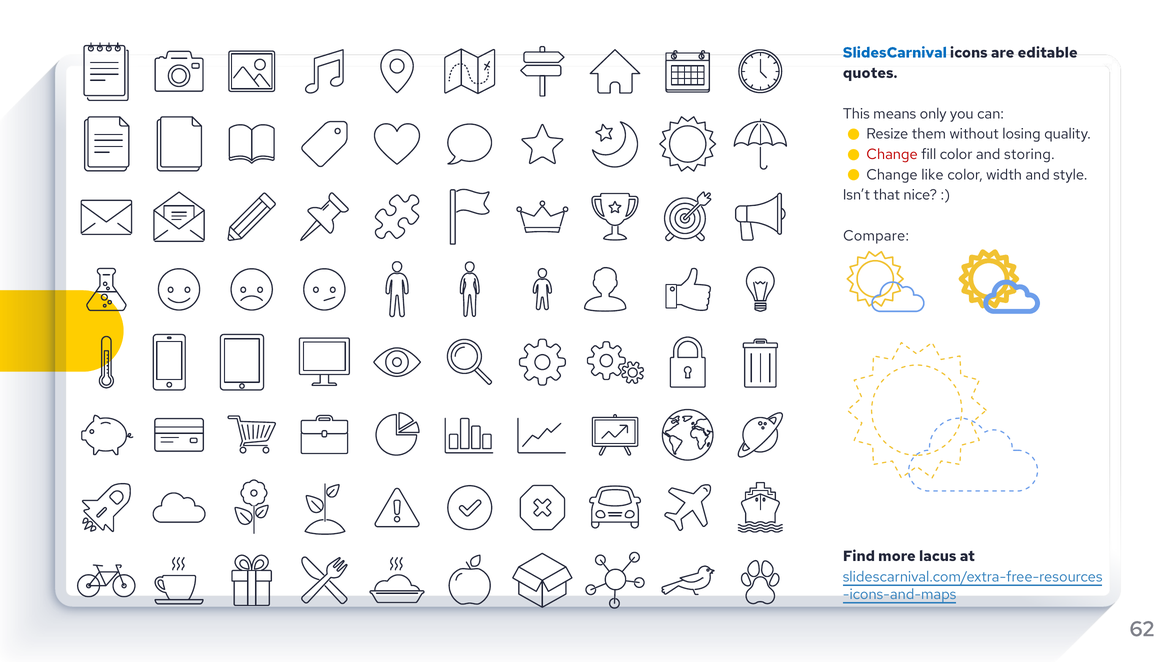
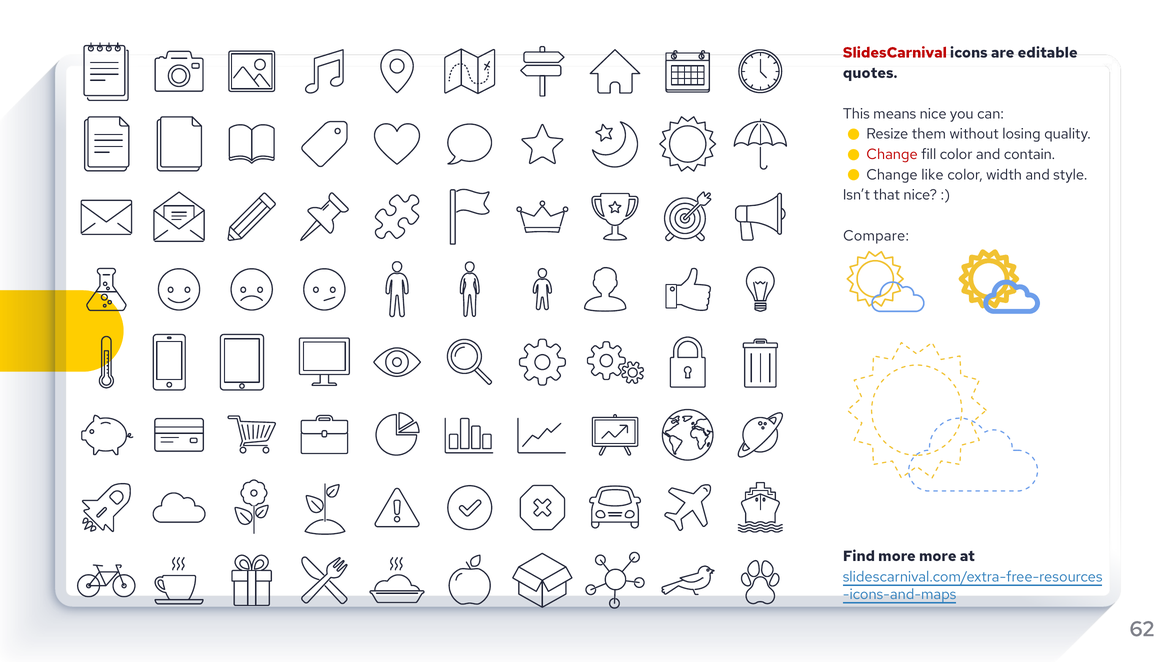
SlidesCarnival colour: blue -> red
means only: only -> nice
storing: storing -> contain
more lacus: lacus -> more
